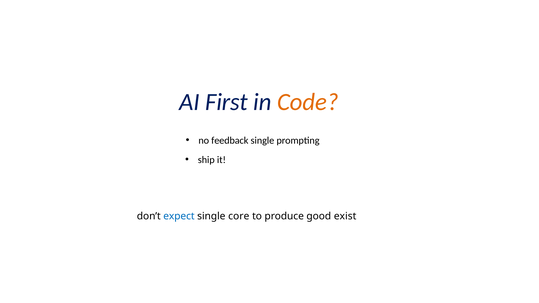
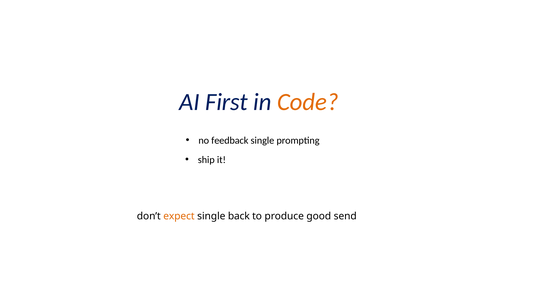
expect colour: blue -> orange
core: core -> back
exist: exist -> send
